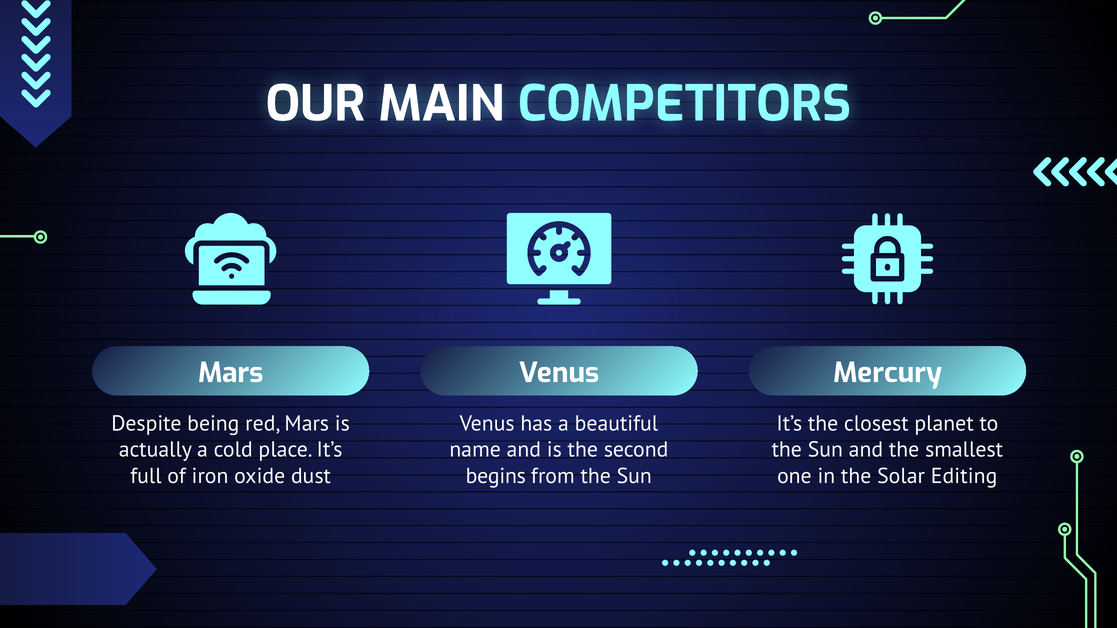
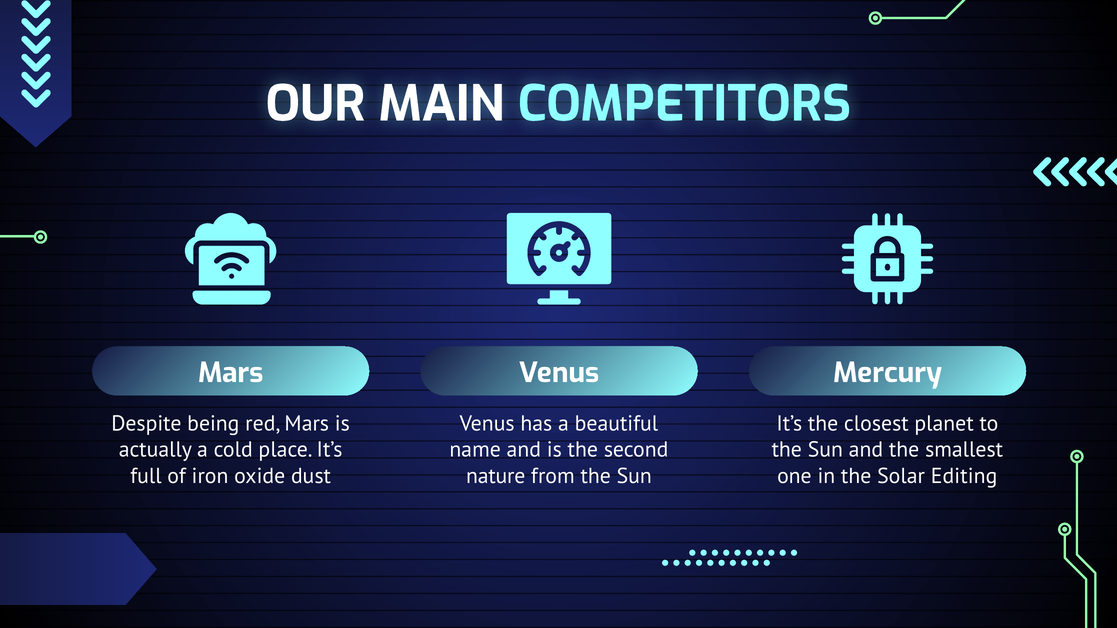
begins: begins -> nature
